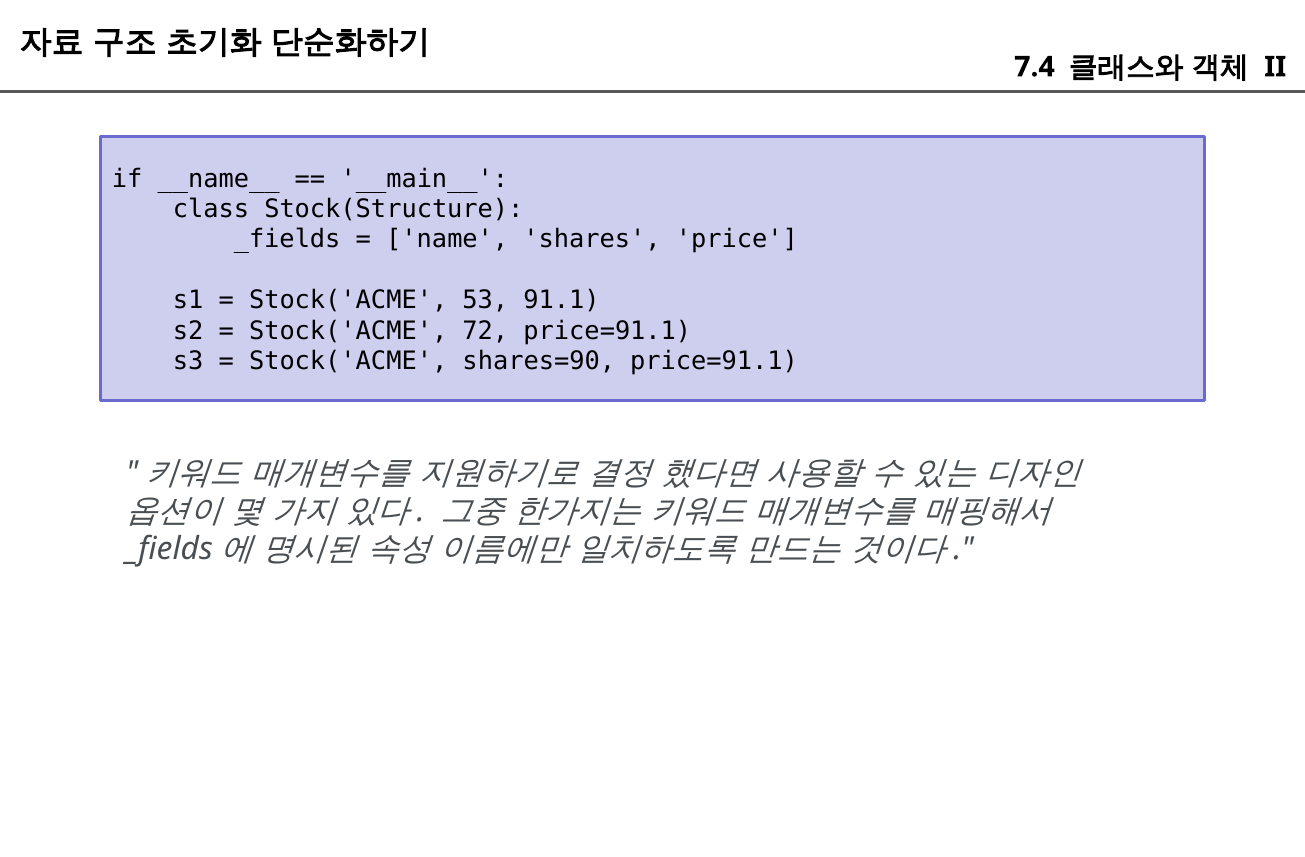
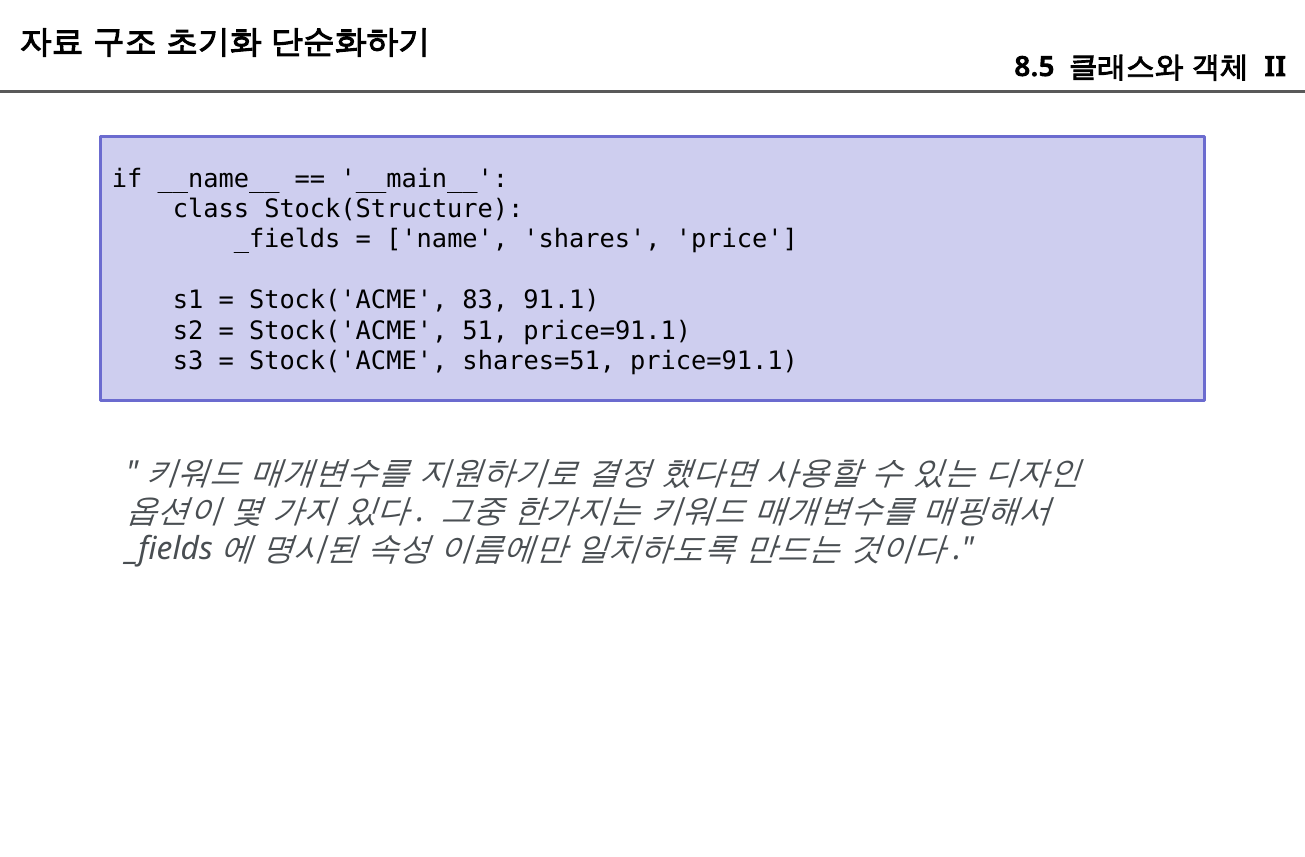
7.4: 7.4 -> 8.5
53: 53 -> 83
72: 72 -> 51
shares=90: shares=90 -> shares=51
